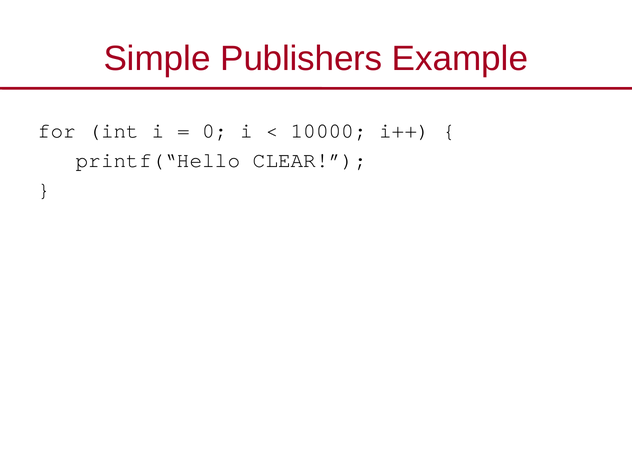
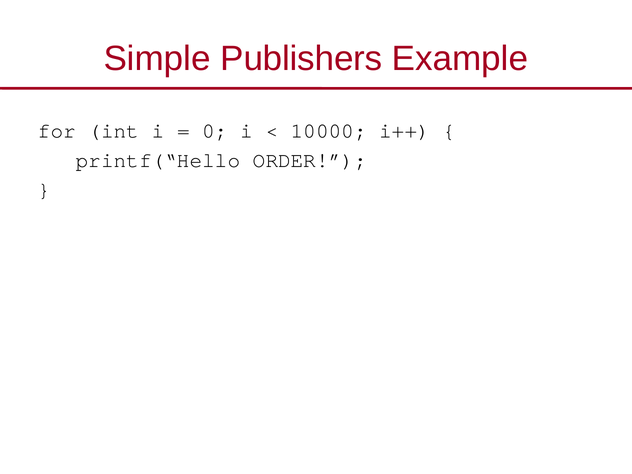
CLEAR: CLEAR -> ORDER
